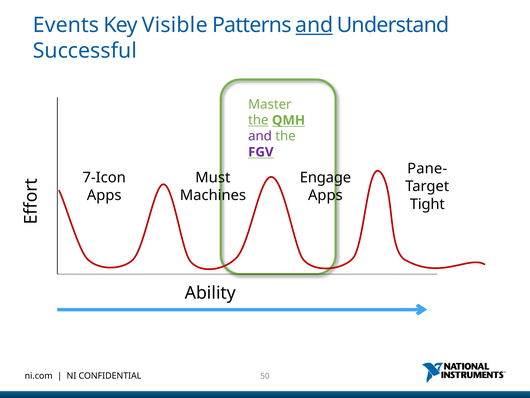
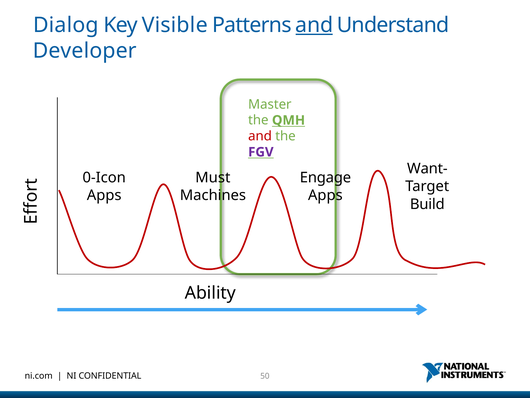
Events: Events -> Dialog
Successful: Successful -> Developer
the at (258, 120) underline: present -> none
and at (260, 136) colour: purple -> red
Pane-: Pane- -> Want-
7-Icon: 7-Icon -> 0-Icon
Tight: Tight -> Build
